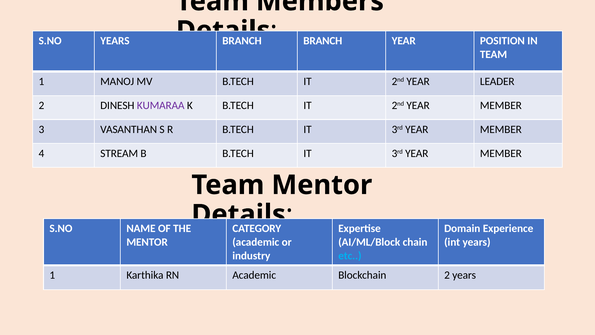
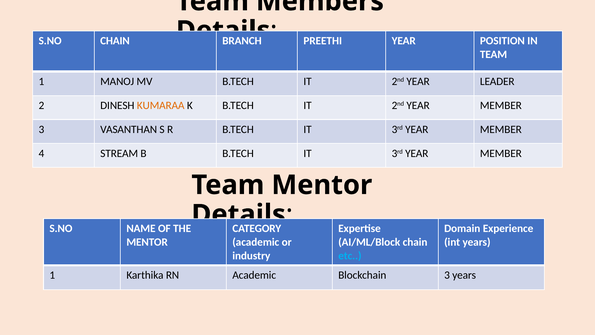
S.NO YEARS: YEARS -> CHAIN
BRANCH at (323, 41): BRANCH -> PREETHI
KUMARAA colour: purple -> orange
Blockchain 2: 2 -> 3
